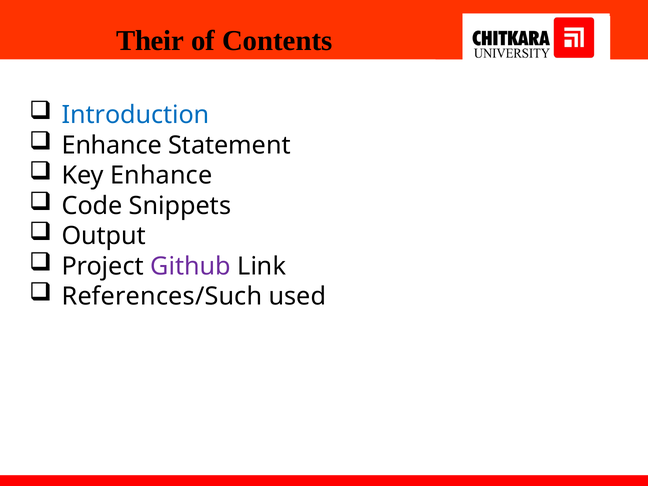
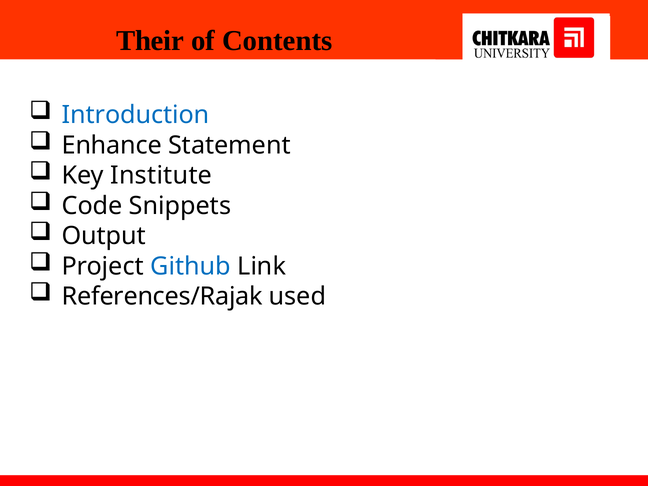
Key Enhance: Enhance -> Institute
Github colour: purple -> blue
References/Such: References/Such -> References/Rajak
